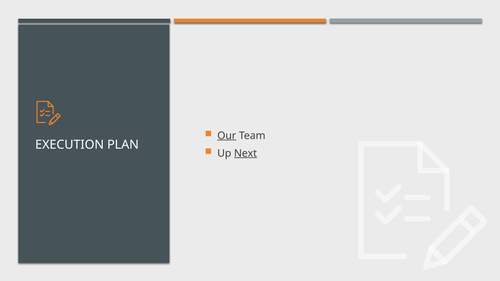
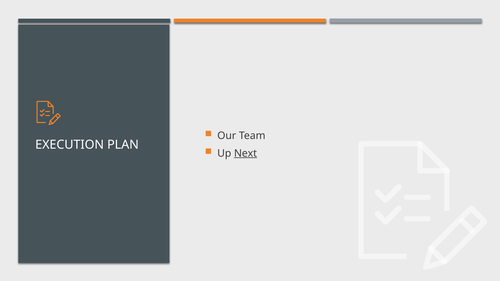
Our underline: present -> none
